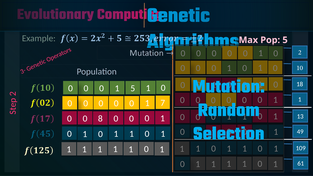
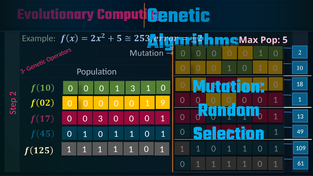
1 5: 5 -> 3
7: 7 -> 9
0 8: 8 -> 3
